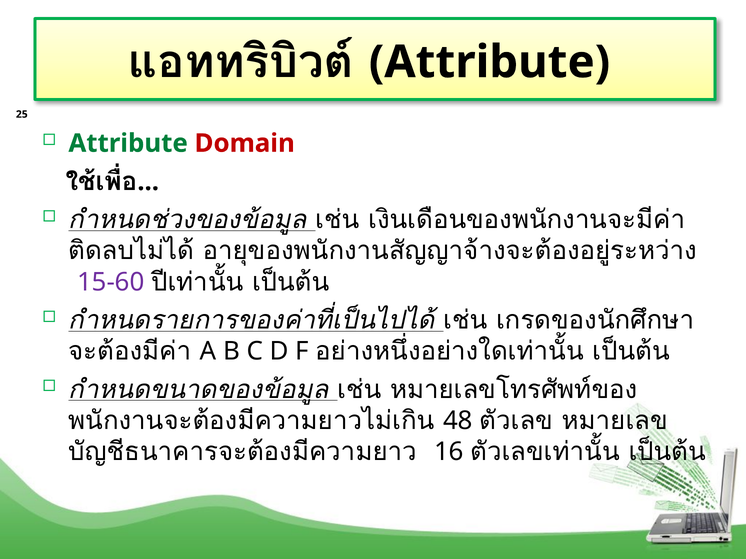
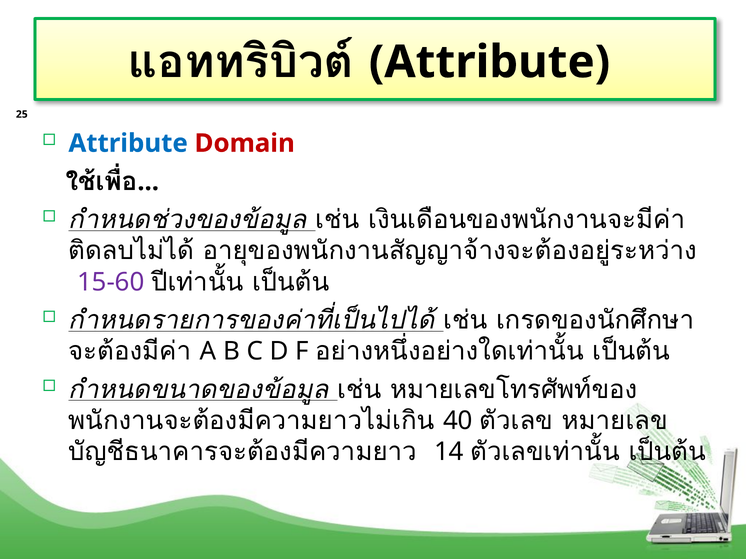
Attribute at (128, 143) colour: green -> blue
48: 48 -> 40
16: 16 -> 14
